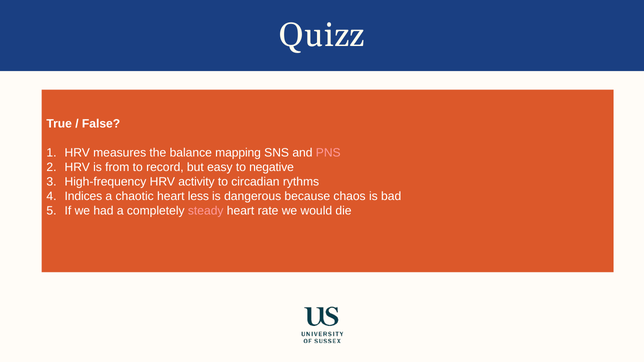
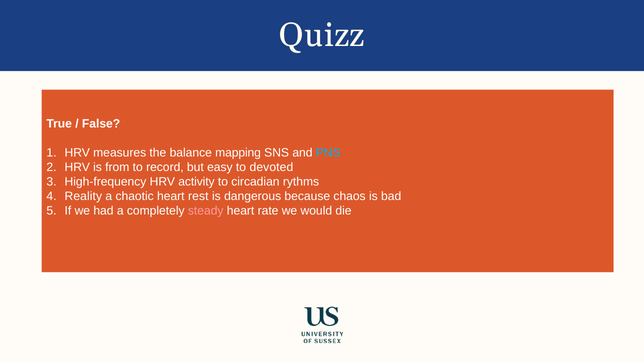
PNS colour: pink -> light blue
negative: negative -> devoted
Indices: Indices -> Reality
less: less -> rest
